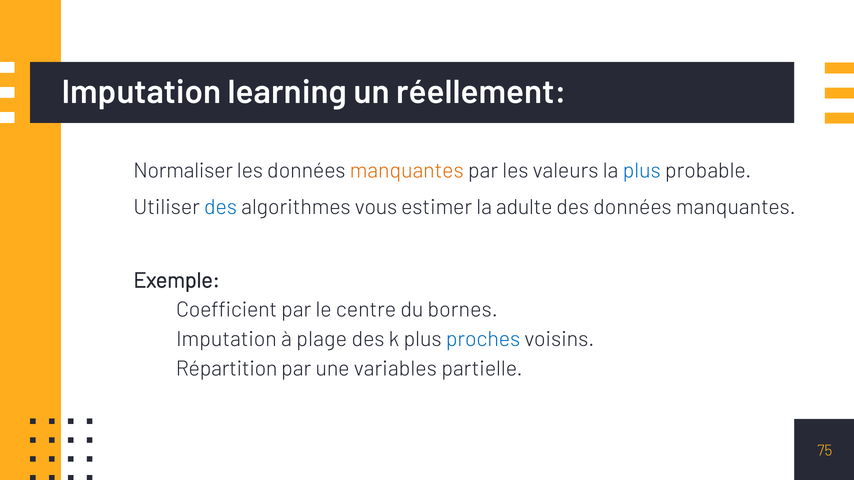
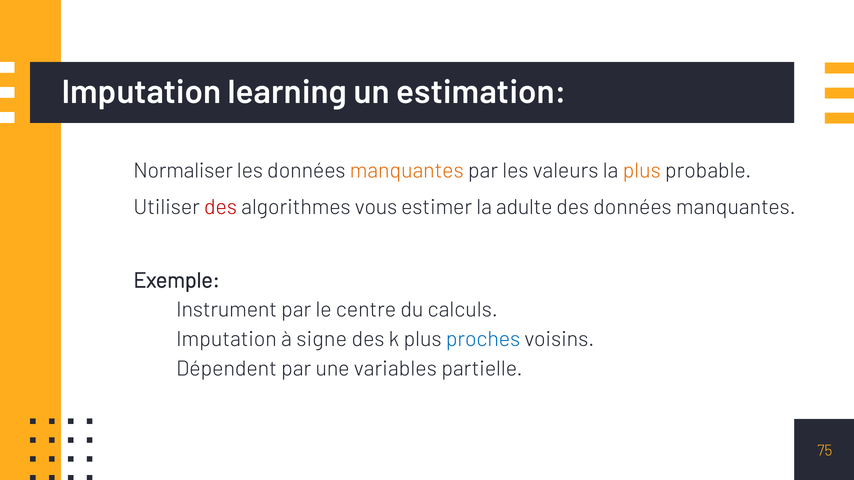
réellement: réellement -> estimation
plus at (642, 171) colour: blue -> orange
des at (221, 207) colour: blue -> red
Coefficient: Coefficient -> Instrument
bornes: bornes -> calculs
plage: plage -> signe
Répartition: Répartition -> Dépendent
